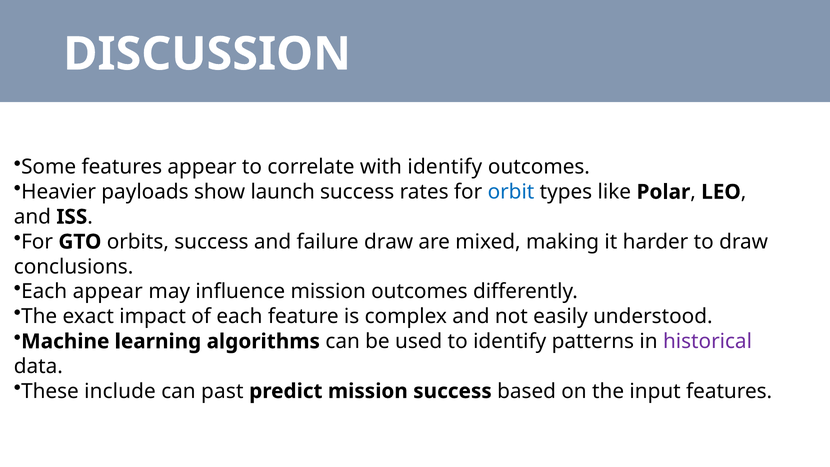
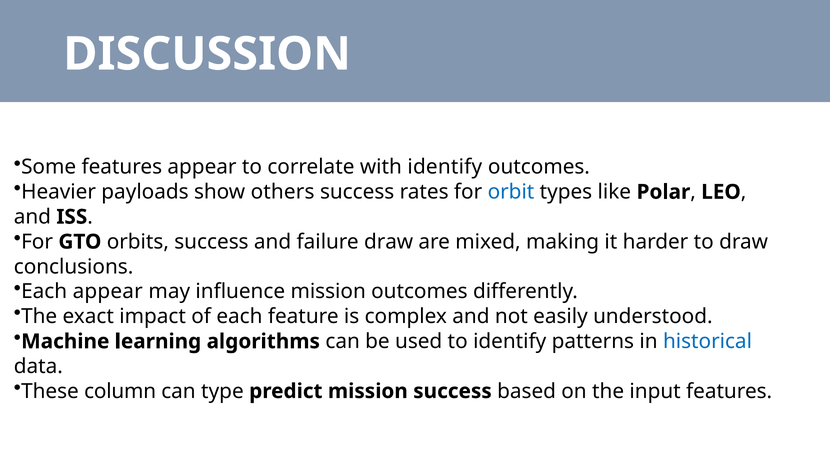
launch: launch -> others
historical colour: purple -> blue
include: include -> column
past: past -> type
